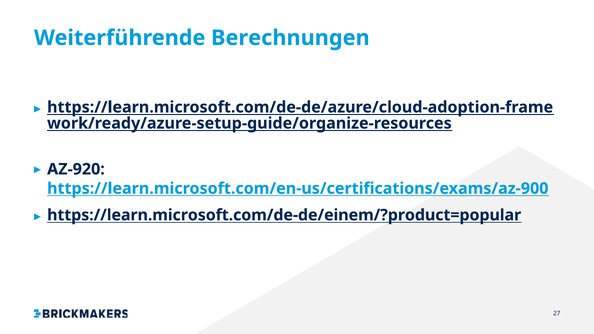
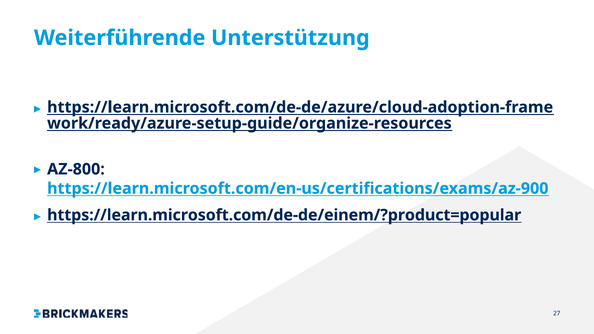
Berechnungen: Berechnungen -> Unterstützung
AZ-920: AZ-920 -> AZ-800
